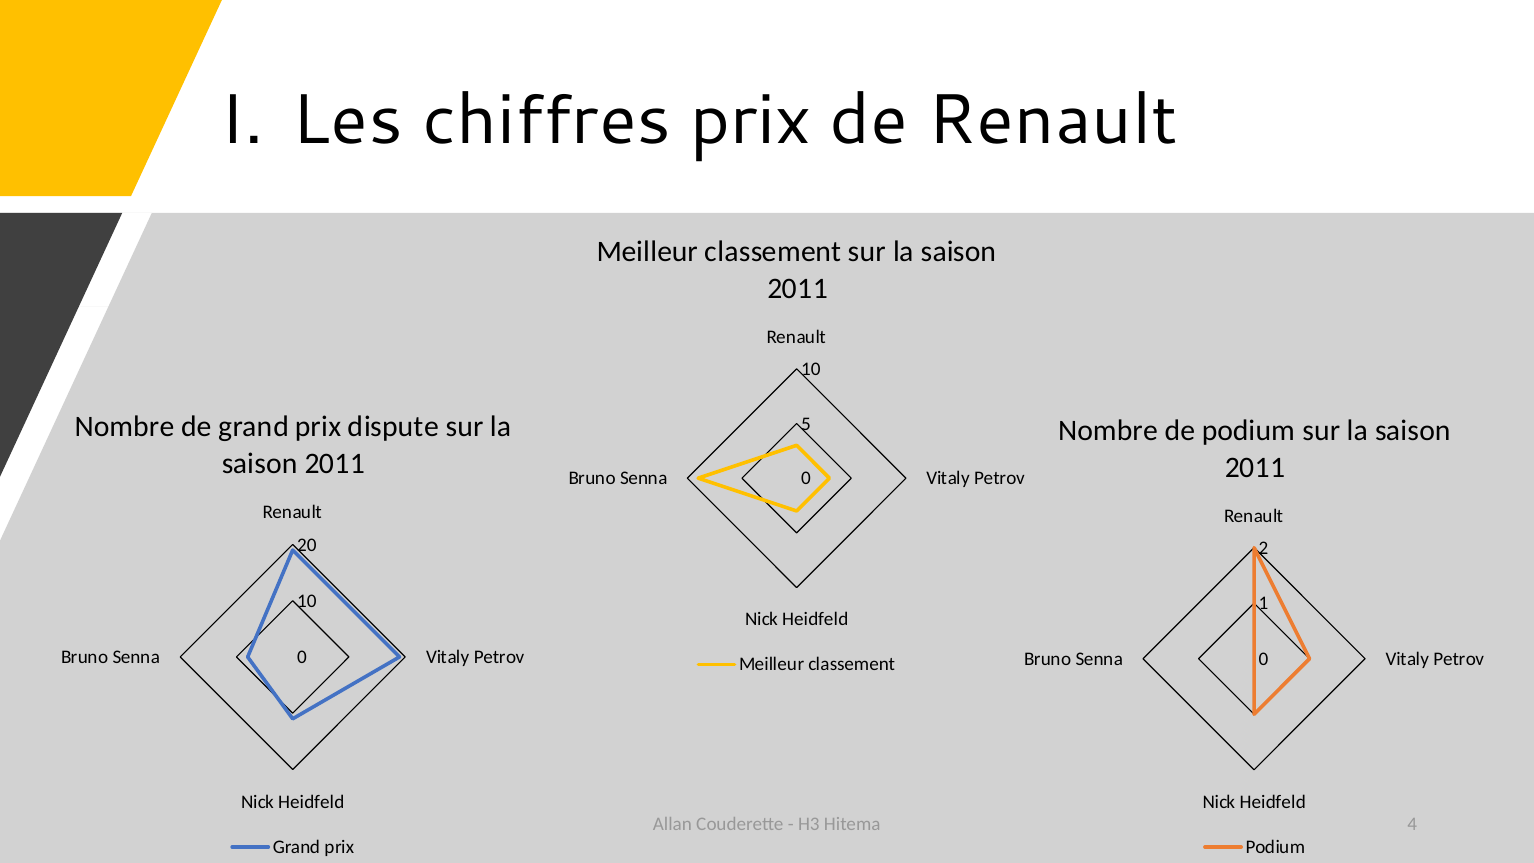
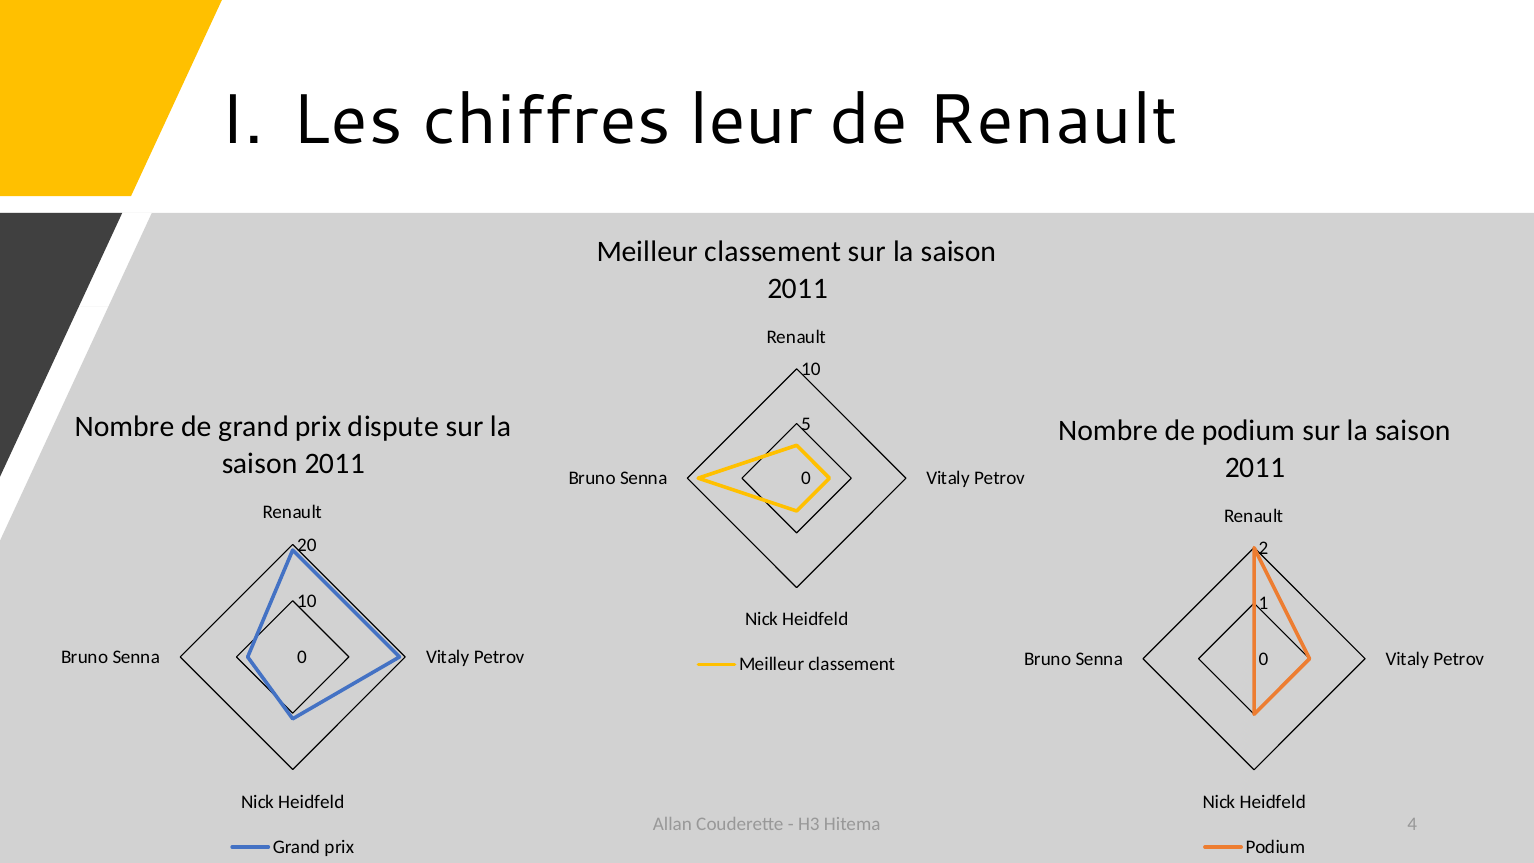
chiffres prix: prix -> leur
